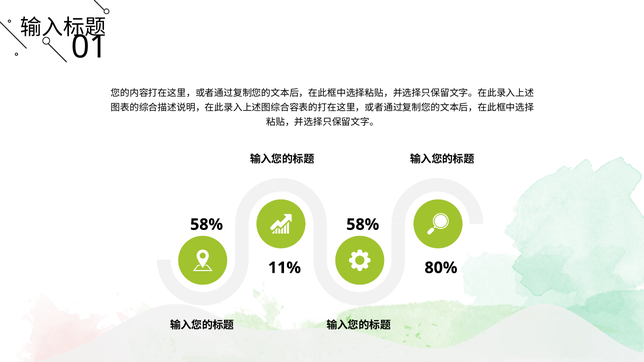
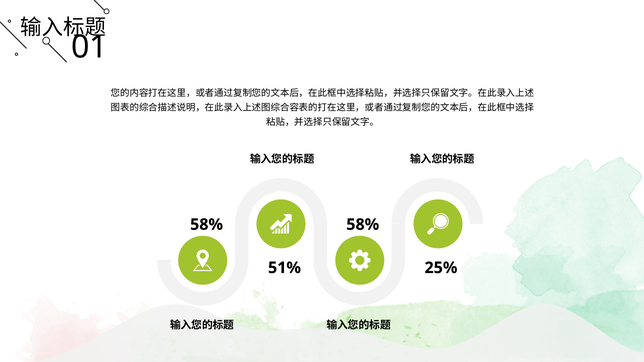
11%: 11% -> 51%
80%: 80% -> 25%
